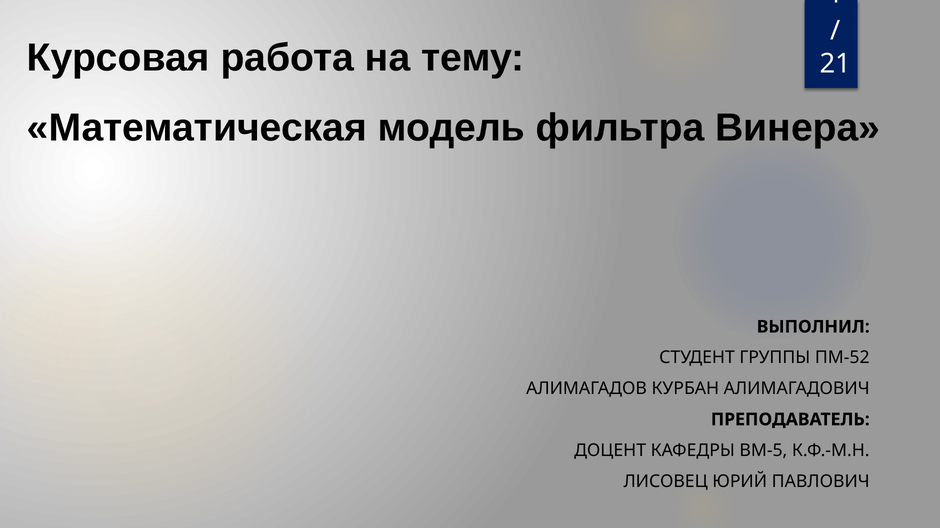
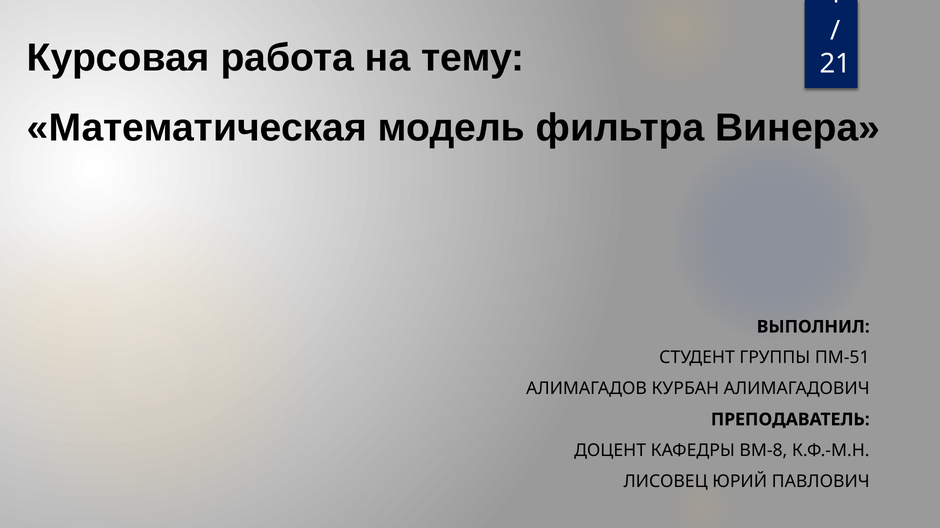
ПМ-52: ПМ-52 -> ПМ-51
ВМ-5: ВМ-5 -> ВМ-8
